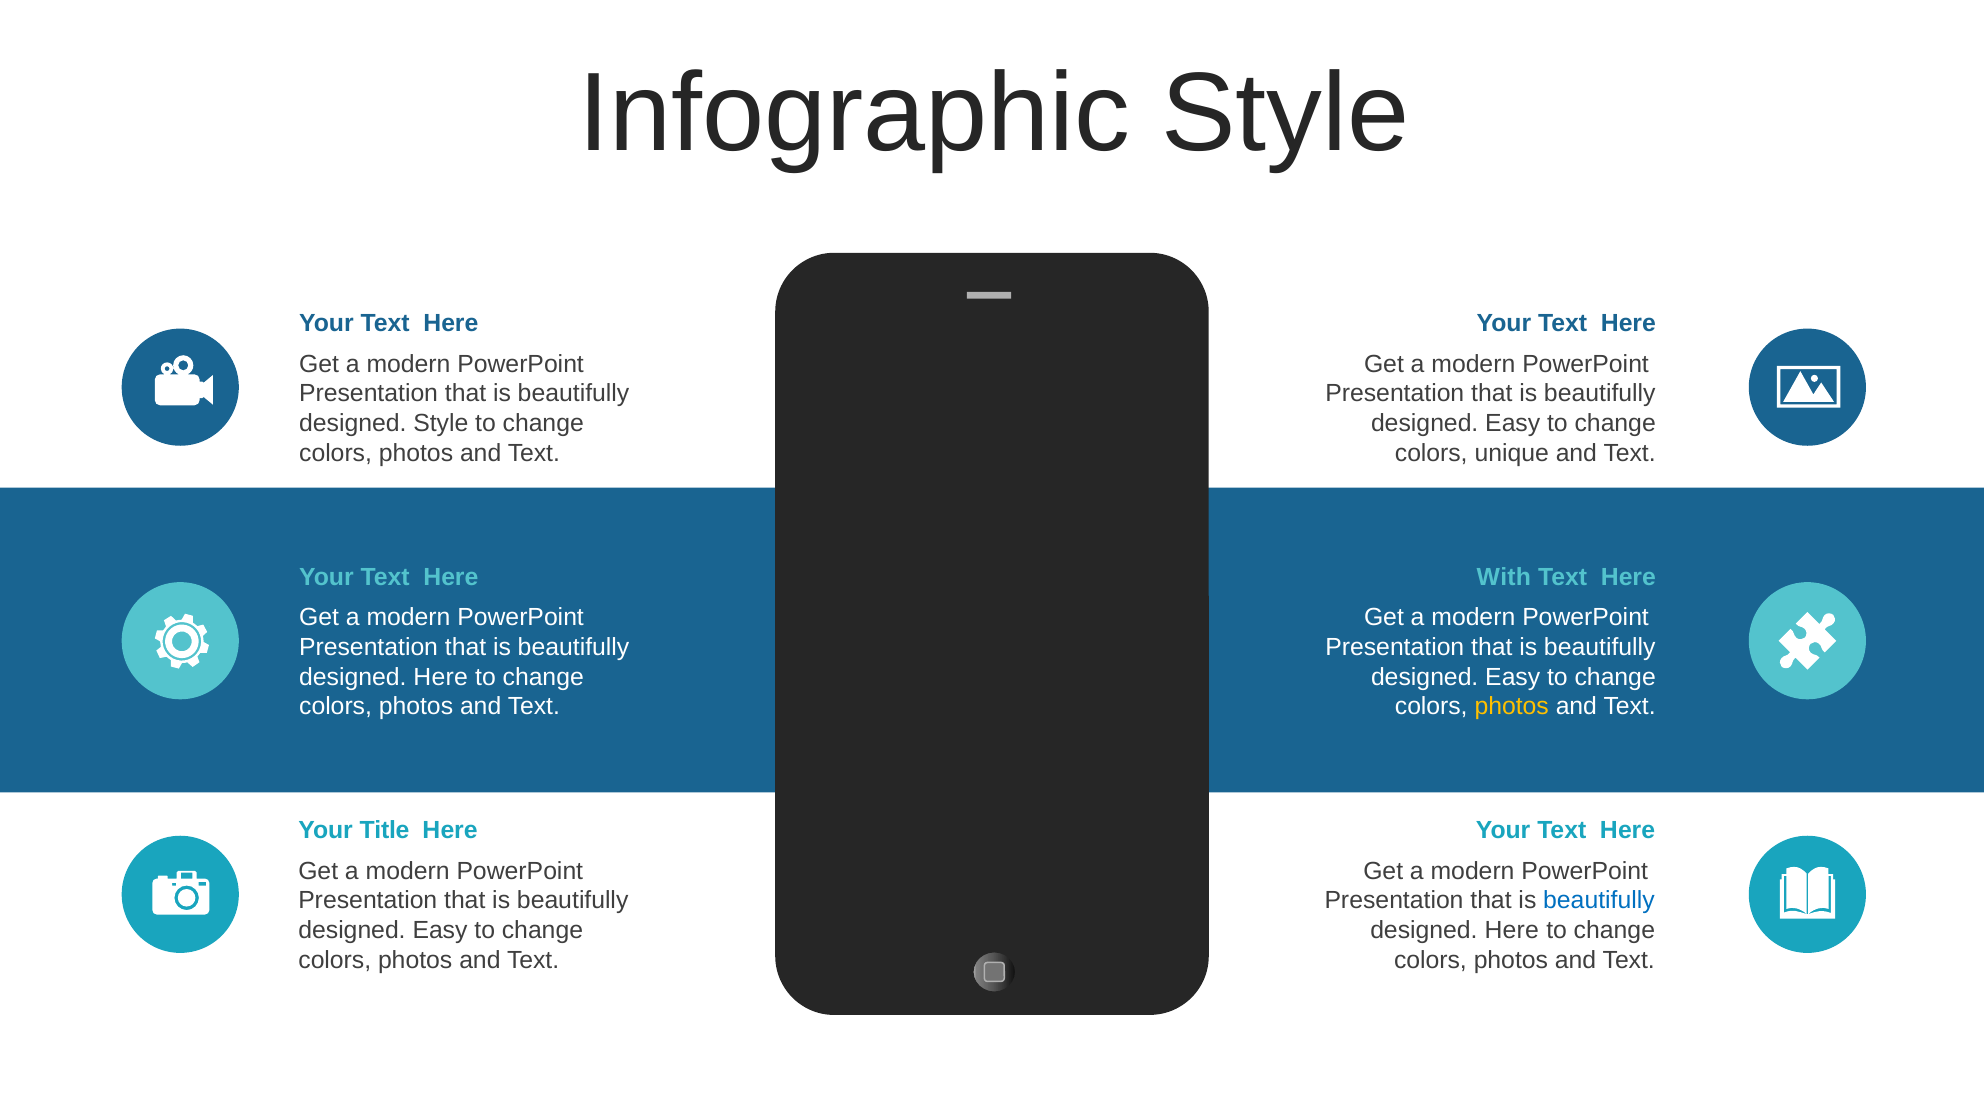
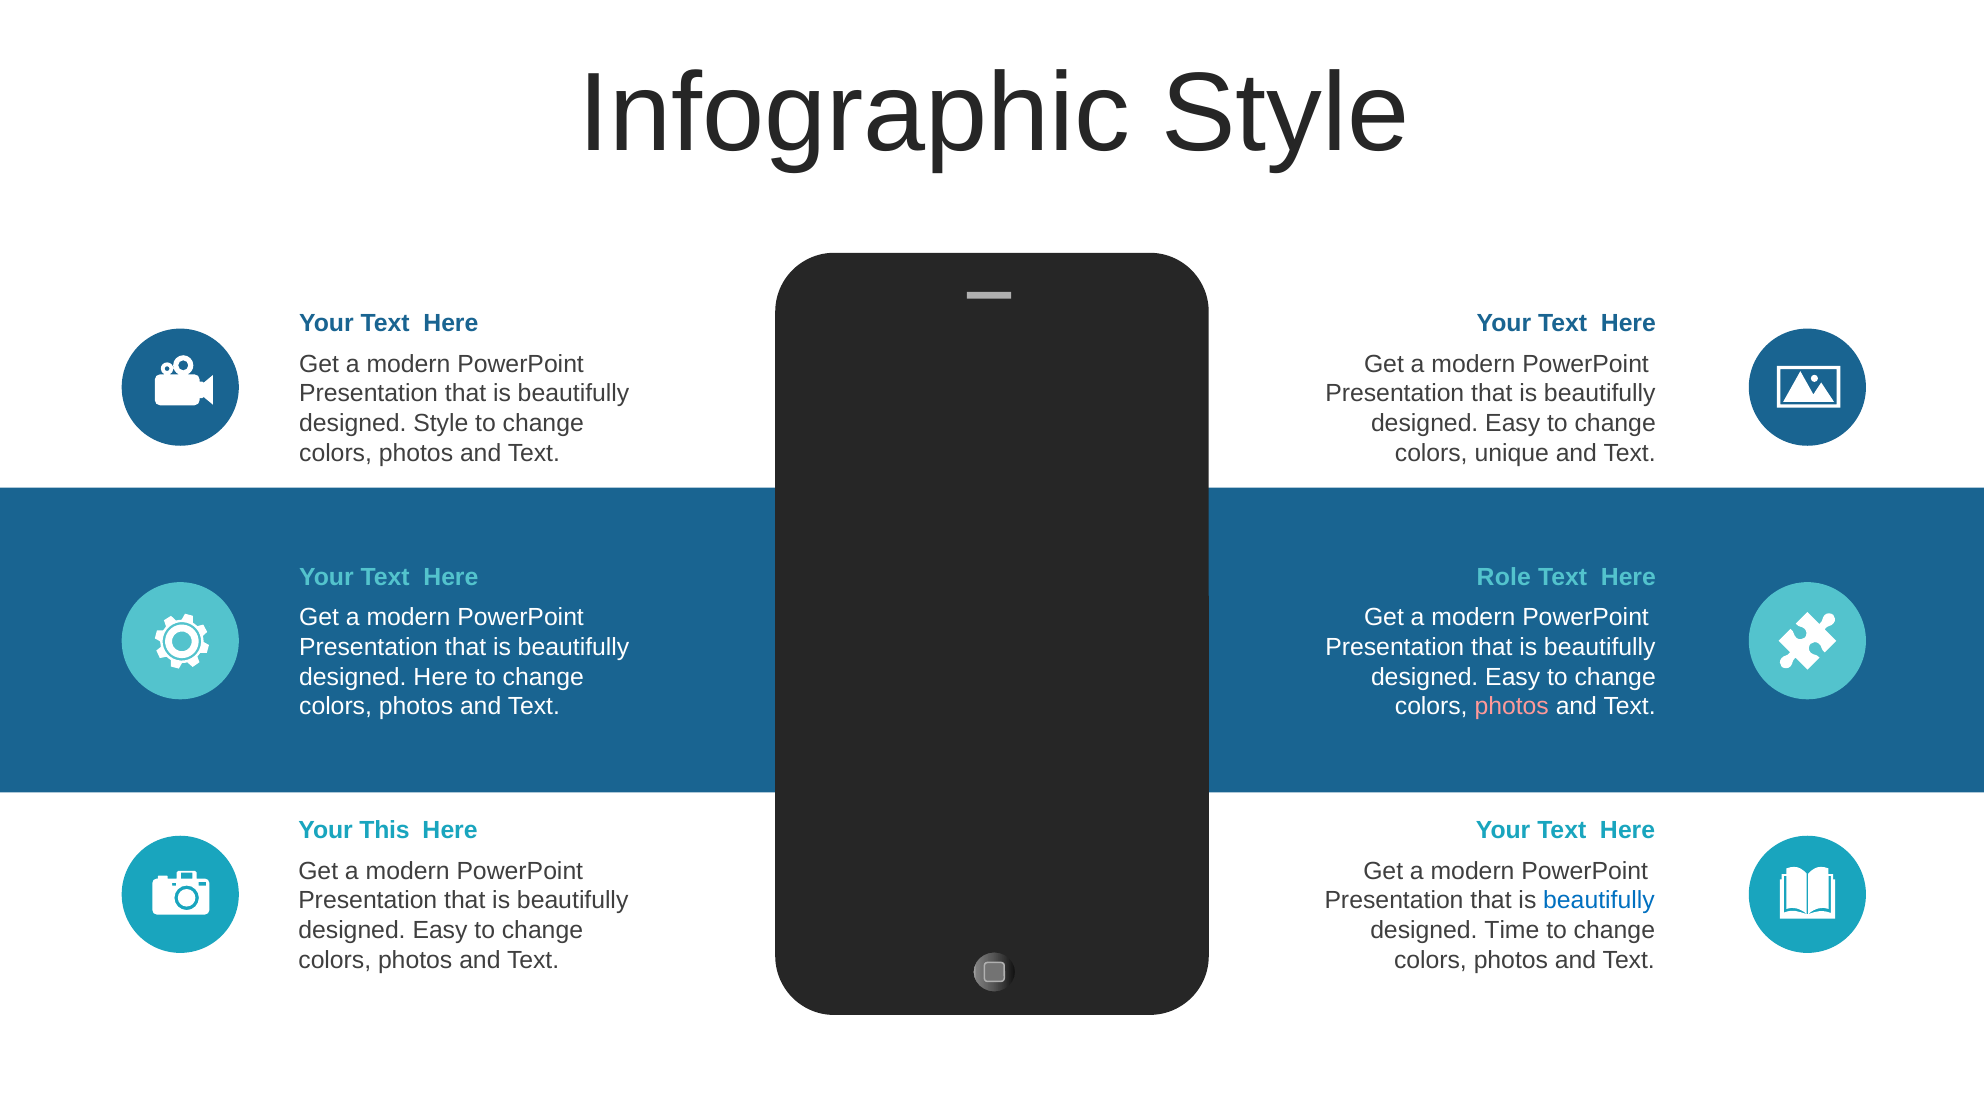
With: With -> Role
photos at (1512, 707) colour: yellow -> pink
Title: Title -> This
Here at (1512, 931): Here -> Time
